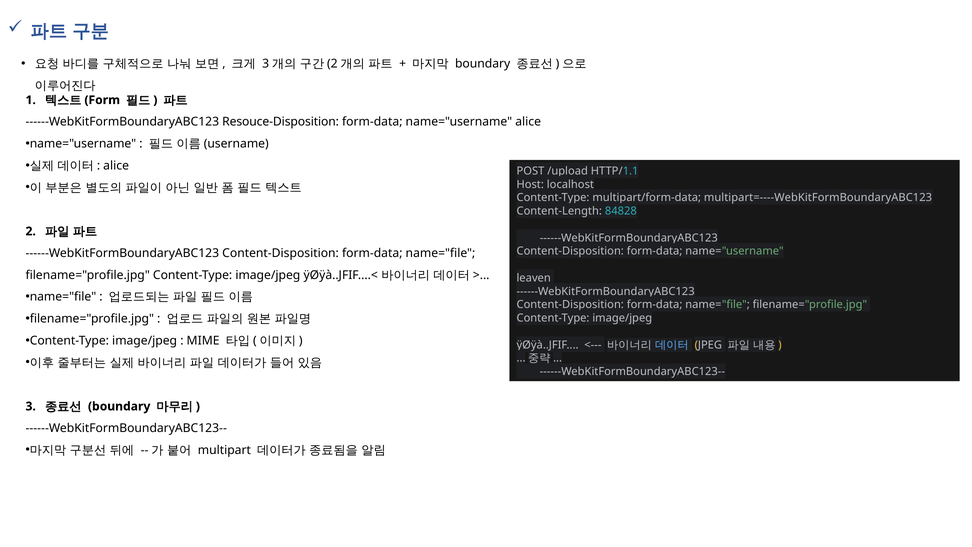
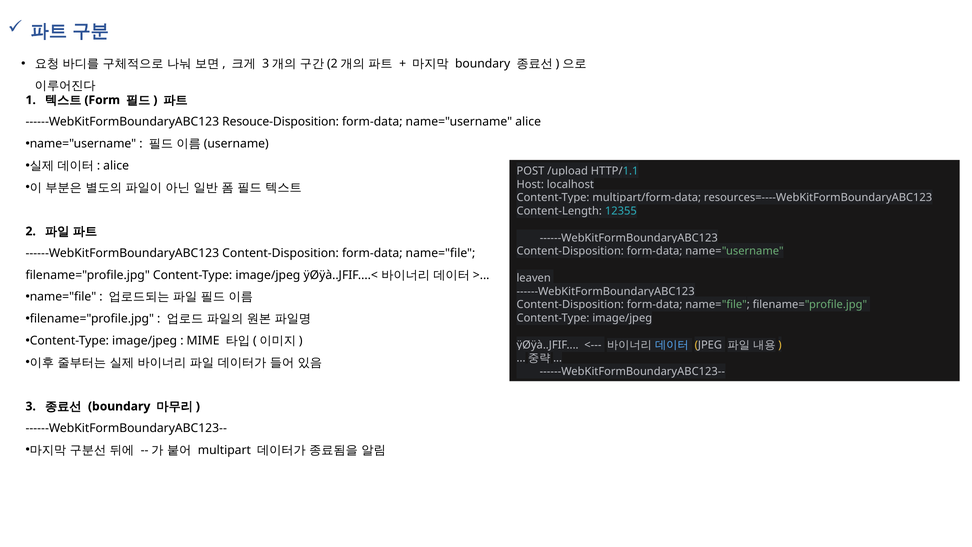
multipart=----WebKitFormBoundaryABC123: multipart=----WebKitFormBoundaryABC123 -> resources=----WebKitFormBoundaryABC123
84828: 84828 -> 12355
